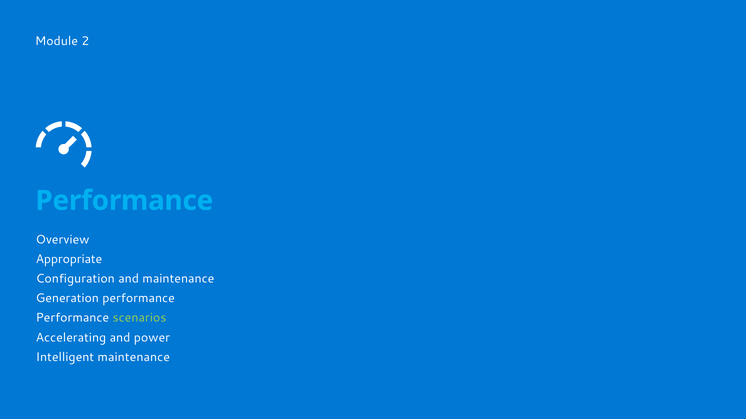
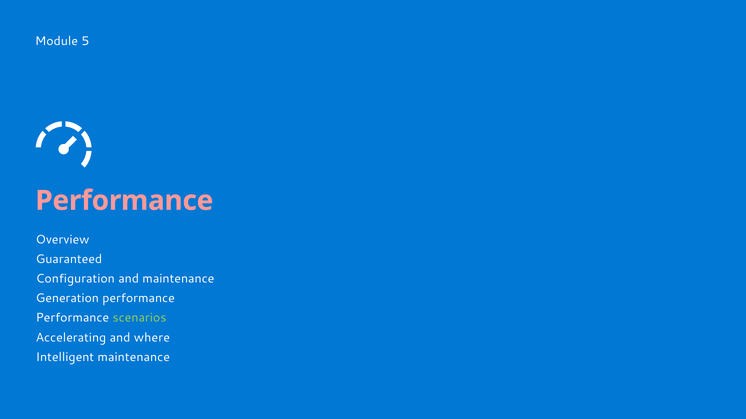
2: 2 -> 5
Performance at (124, 201) colour: light blue -> pink
Appropriate: Appropriate -> Guaranteed
power: power -> where
